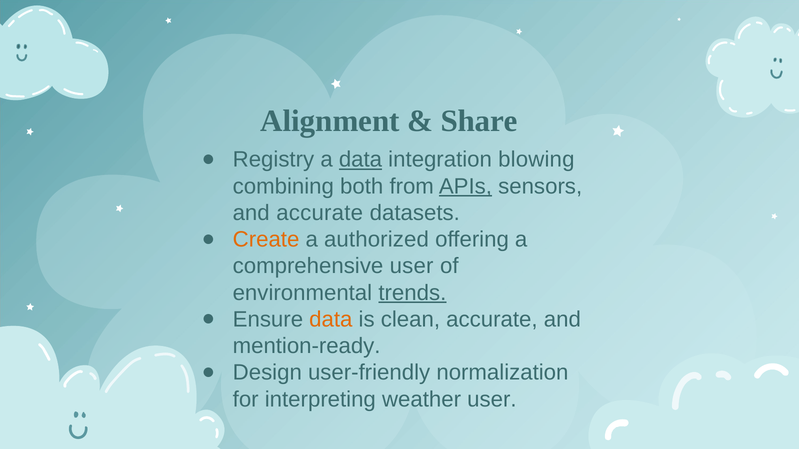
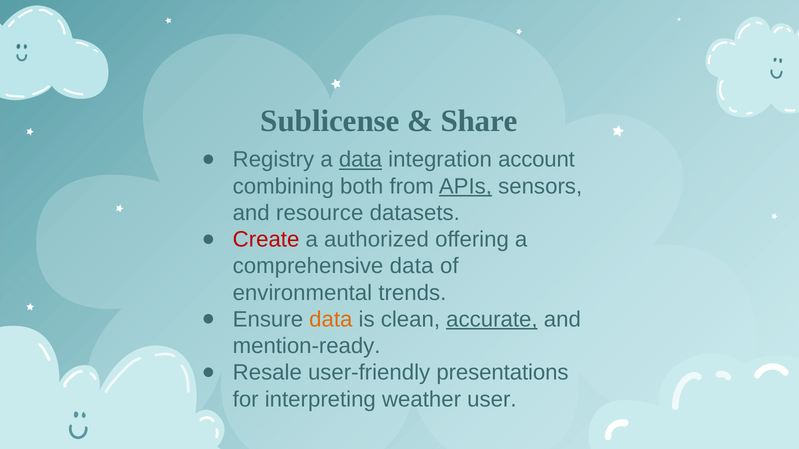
Alignment: Alignment -> Sublicense
blowing: blowing -> account
and accurate: accurate -> resource
Create colour: orange -> red
comprehensive user: user -> data
trends underline: present -> none
accurate at (492, 320) underline: none -> present
Design: Design -> Resale
normalization: normalization -> presentations
